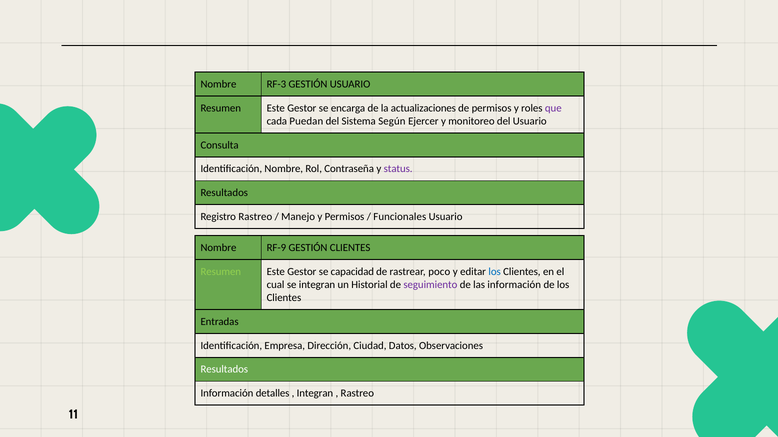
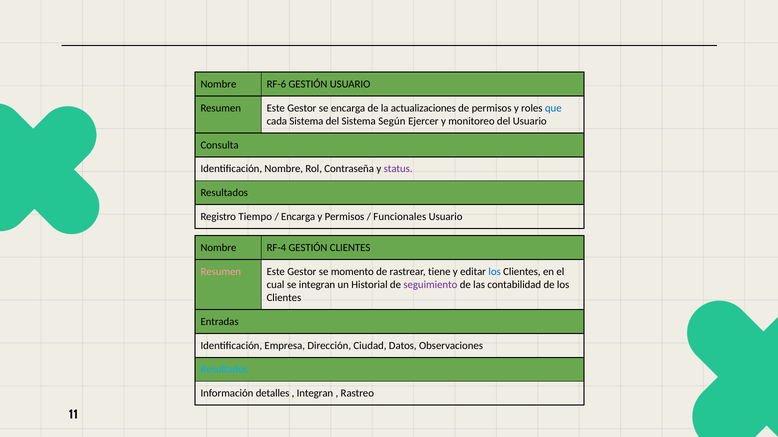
RF-3: RF-3 -> RF-6
que colour: purple -> blue
cada Puedan: Puedan -> Sistema
Registro Rastreo: Rastreo -> Tiempo
Manejo at (298, 217): Manejo -> Encarga
RF-9: RF-9 -> RF-4
Resumen at (221, 272) colour: light green -> pink
capacidad: capacidad -> momento
poco: poco -> tiene
las información: información -> contabilidad
Resultados at (224, 370) colour: white -> light blue
